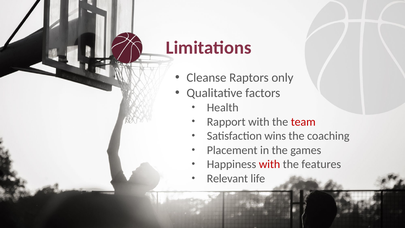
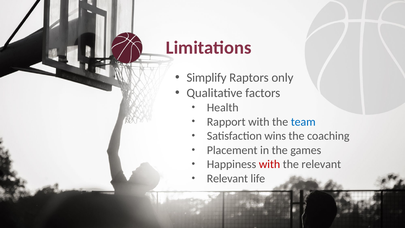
Cleanse: Cleanse -> Simplify
team colour: red -> blue
the features: features -> relevant
